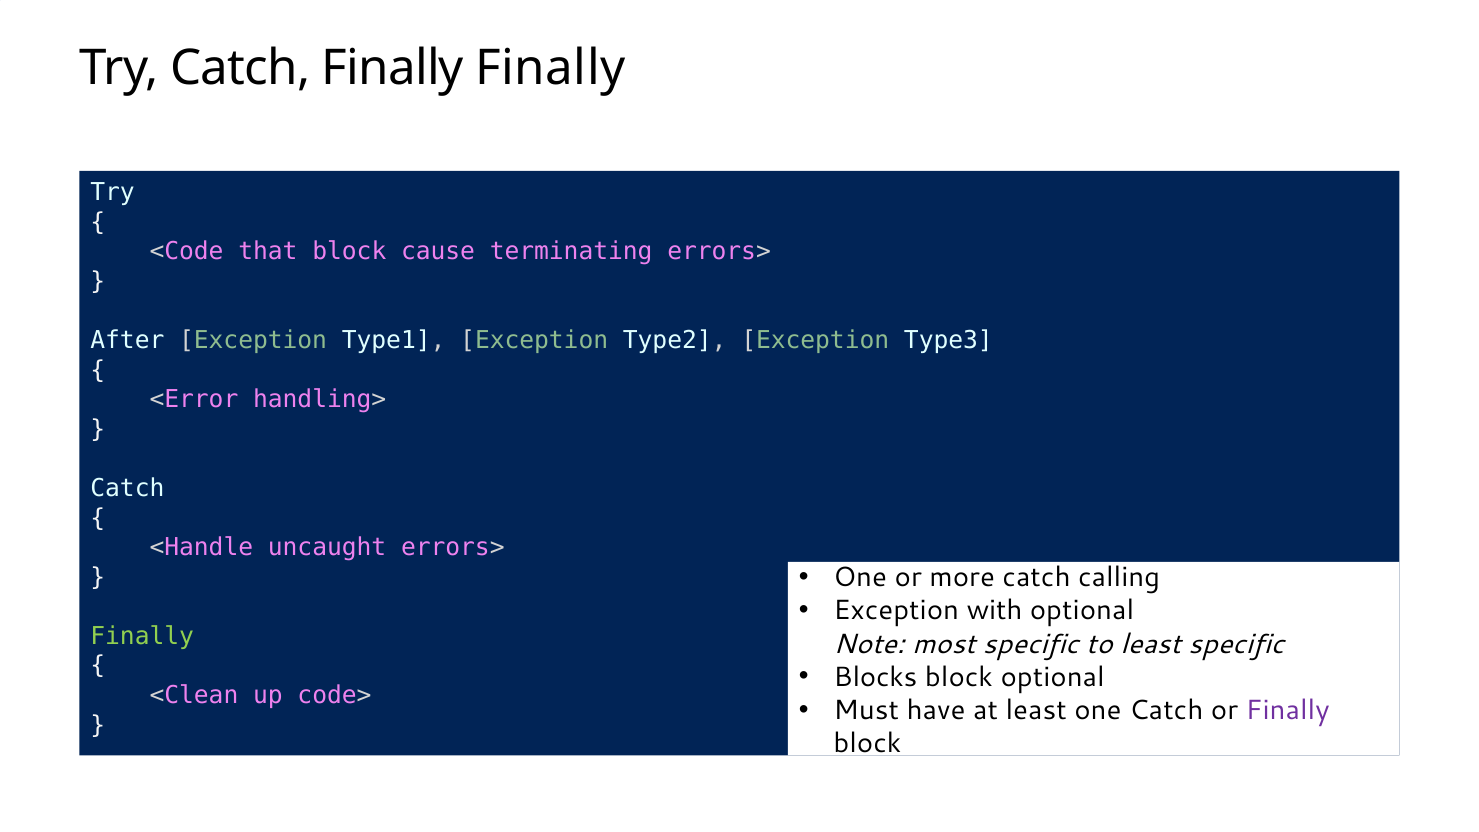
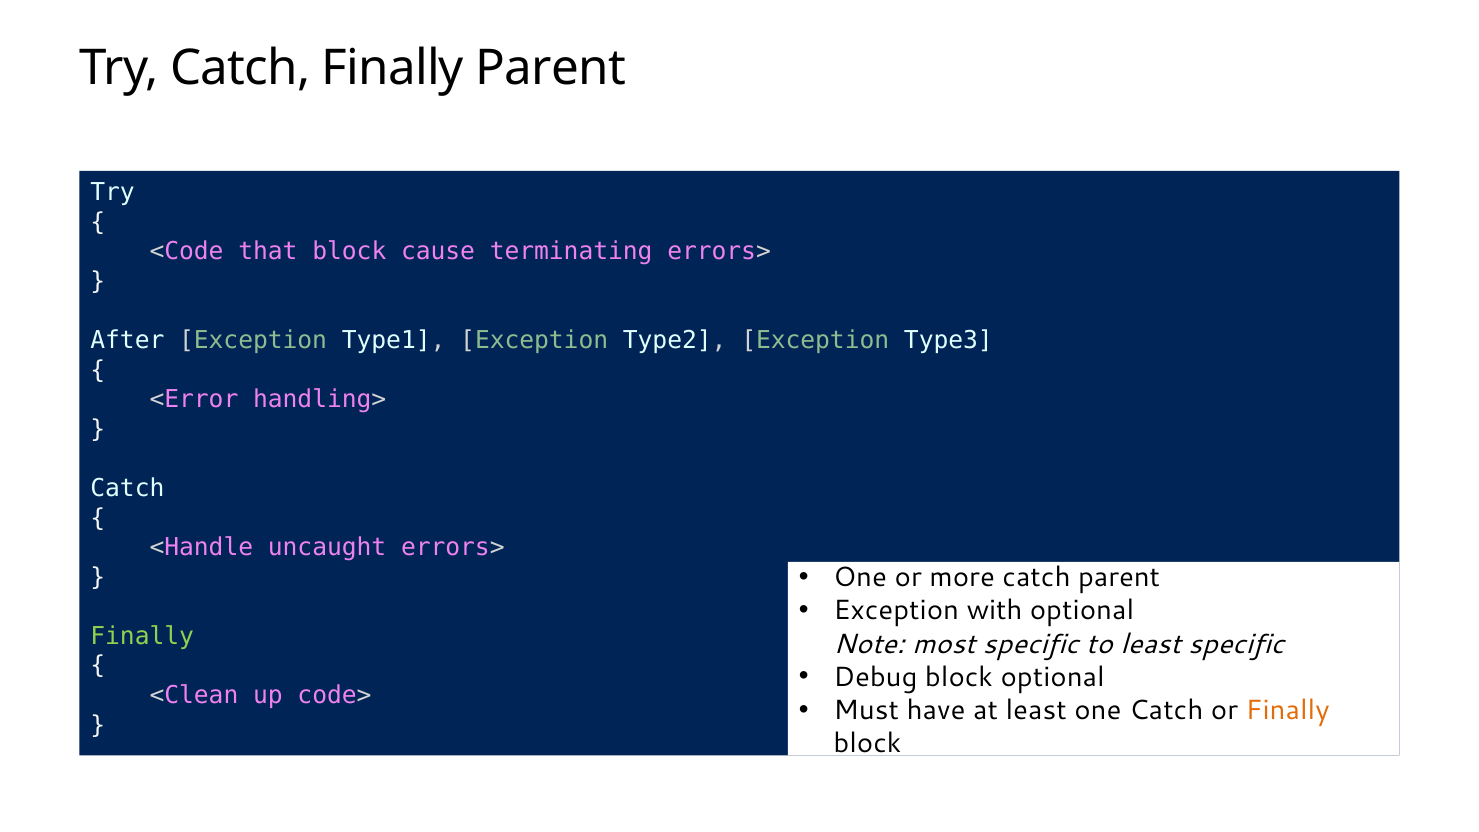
Finally Finally: Finally -> Parent
catch calling: calling -> parent
Blocks: Blocks -> Debug
Finally at (1288, 710) colour: purple -> orange
